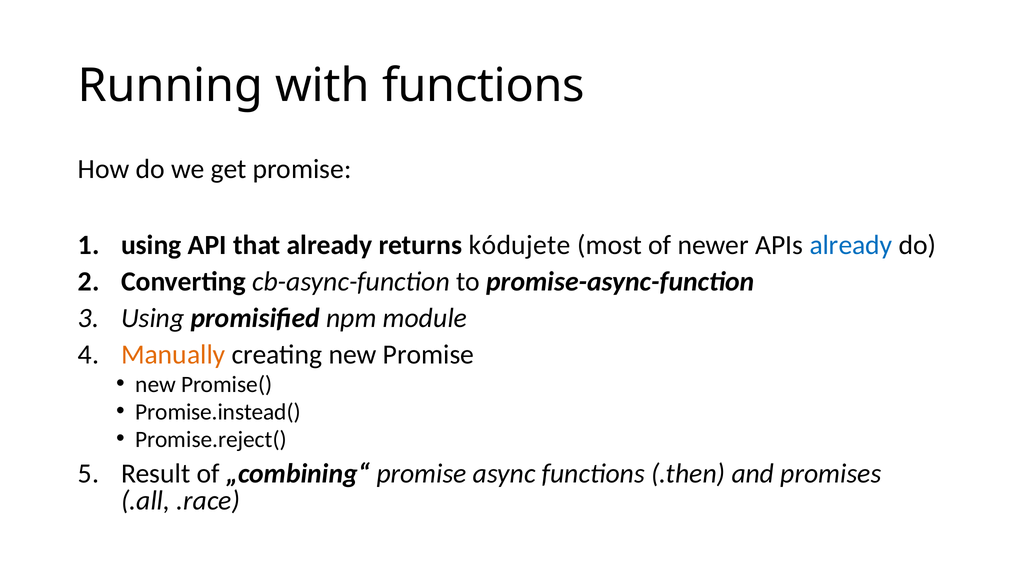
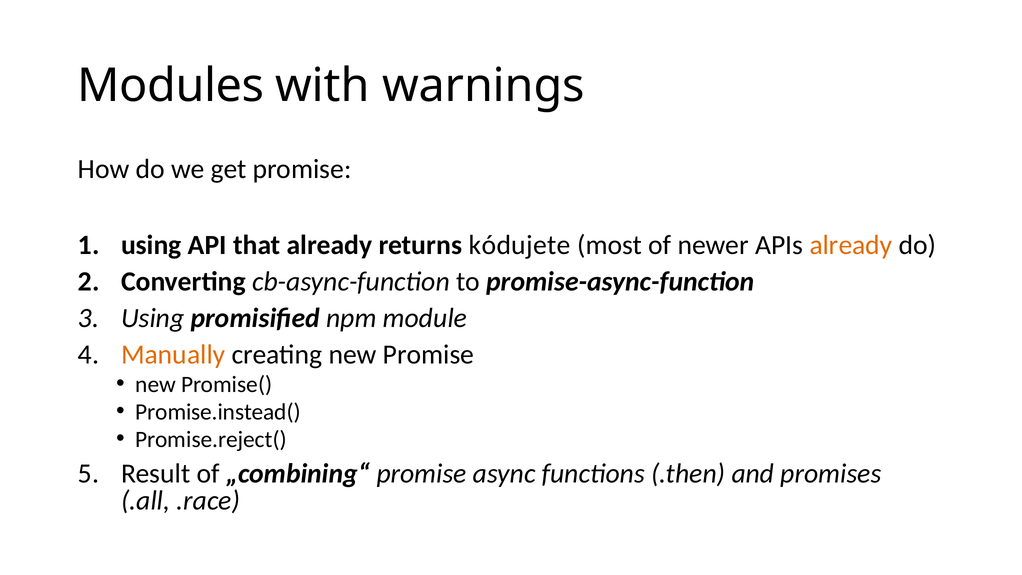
Running: Running -> Modules
with functions: functions -> warnings
already at (851, 245) colour: blue -> orange
